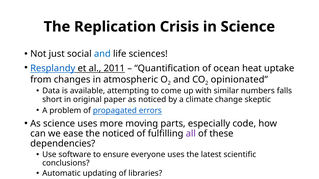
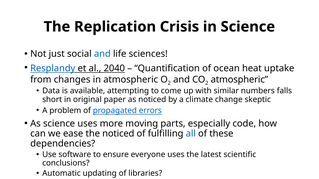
2011: 2011 -> 2040
opinionated at (239, 80): opinionated -> atmospheric
all colour: purple -> blue
